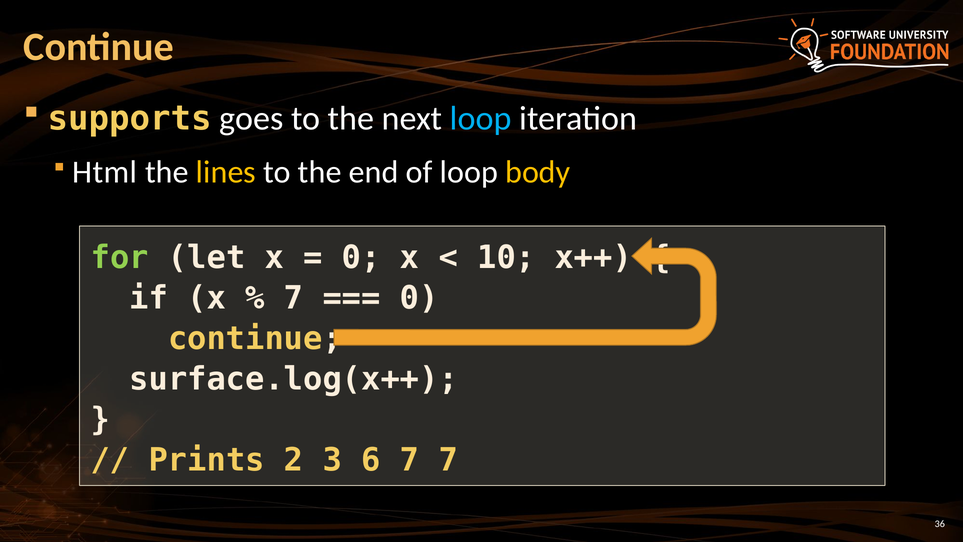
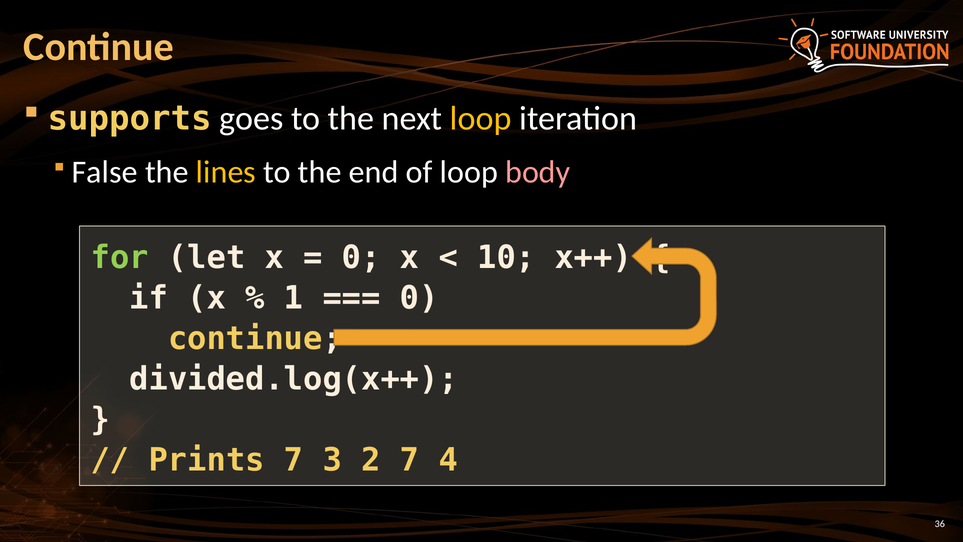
loop at (481, 119) colour: light blue -> yellow
Html: Html -> False
body colour: yellow -> pink
7 at (294, 298): 7 -> 1
surface.log(x++: surface.log(x++ -> divided.log(x++
Prints 2: 2 -> 7
6: 6 -> 2
7 7: 7 -> 4
